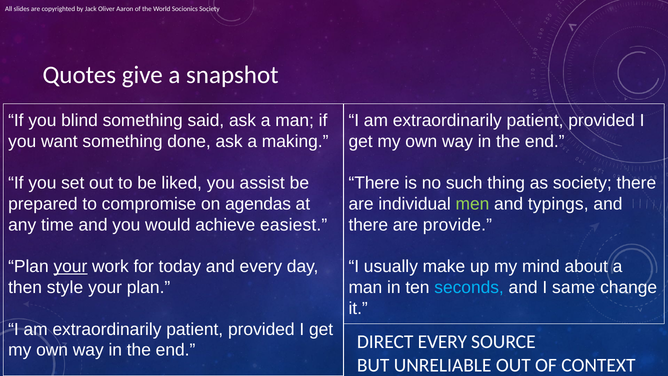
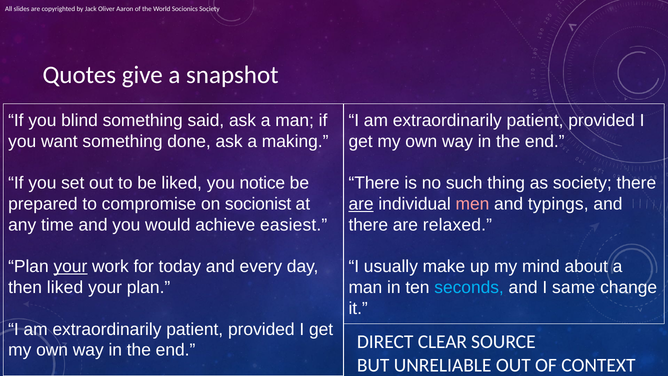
assist: assist -> notice
agendas: agendas -> socionist
are at (361, 204) underline: none -> present
men colour: light green -> pink
provide: provide -> relaxed
then style: style -> liked
DIRECT EVERY: EVERY -> CLEAR
